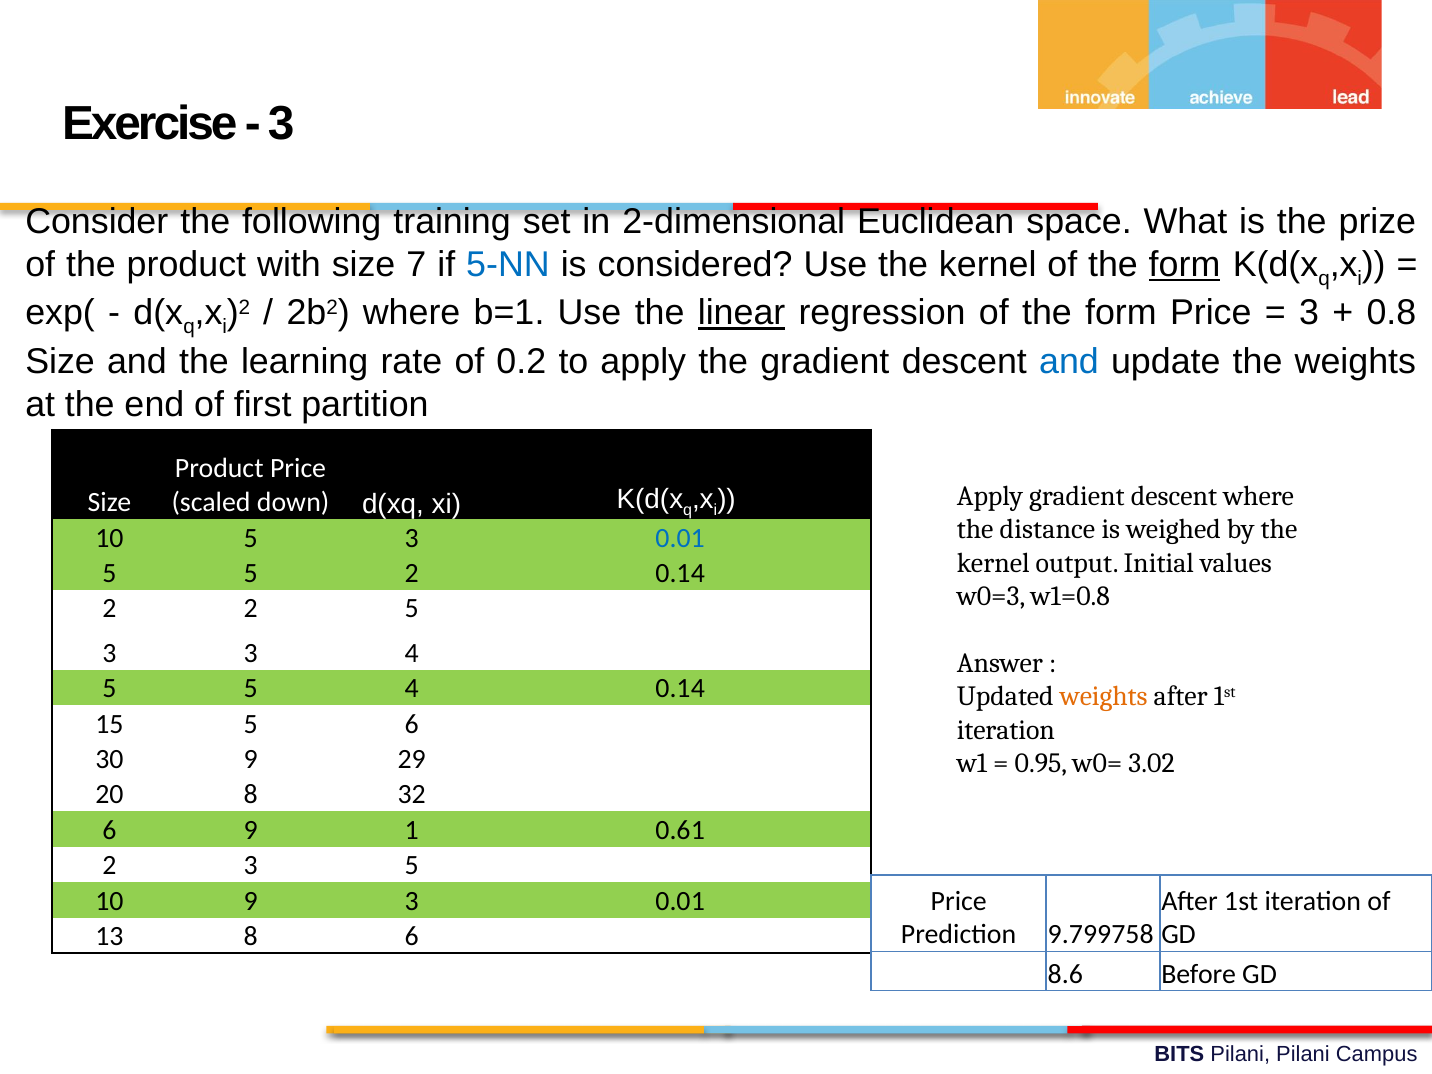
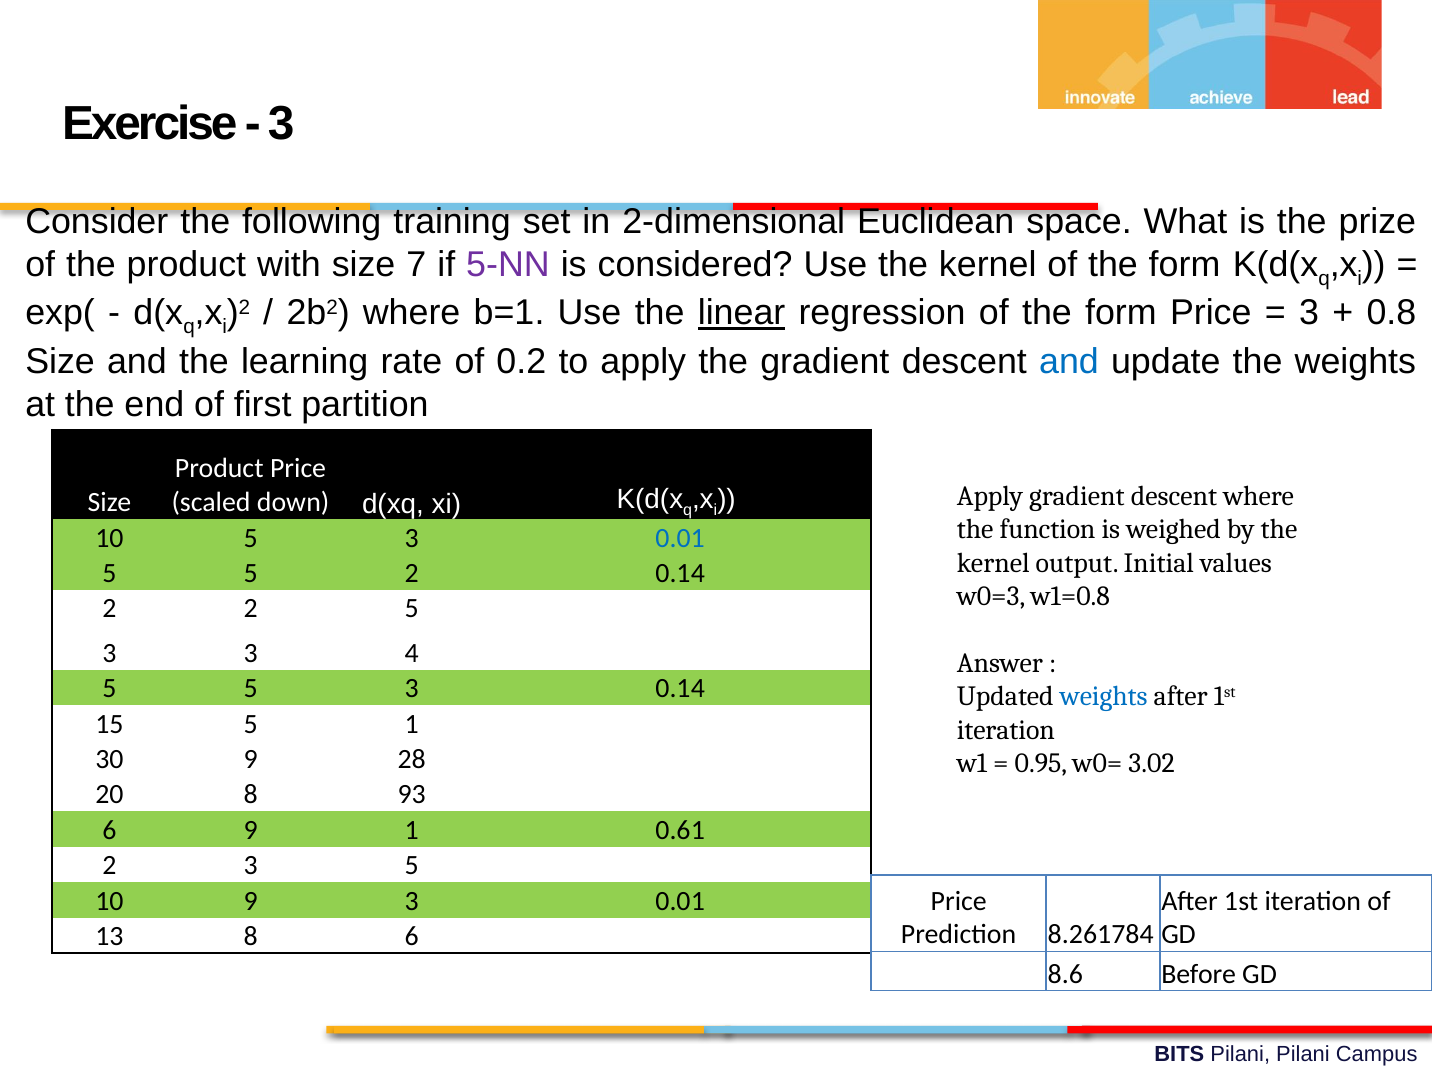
5-NN colour: blue -> purple
form at (1185, 264) underline: present -> none
distance: distance -> function
5 5 4: 4 -> 3
weights at (1104, 697) colour: orange -> blue
5 6: 6 -> 1
29: 29 -> 28
32: 32 -> 93
9.799758: 9.799758 -> 8.261784
